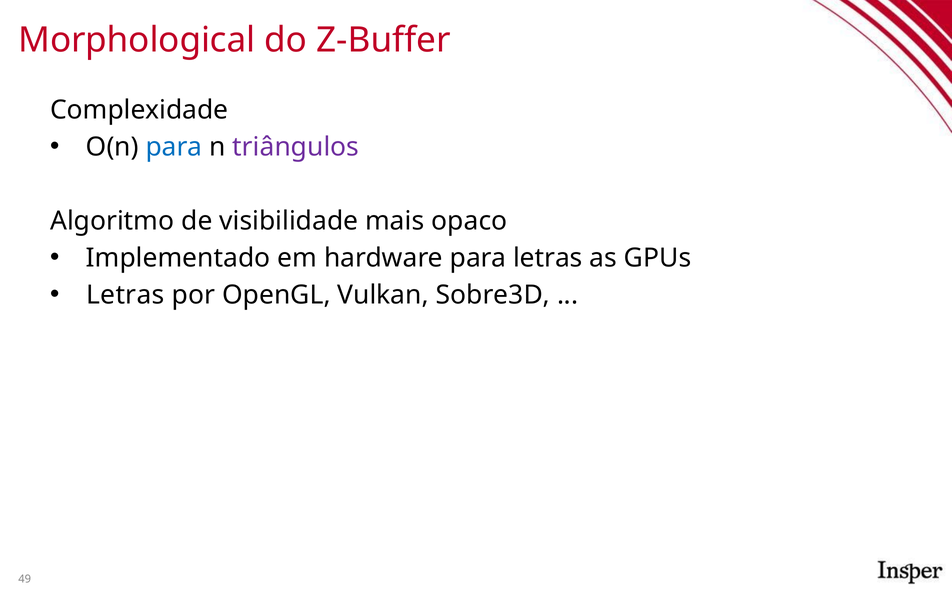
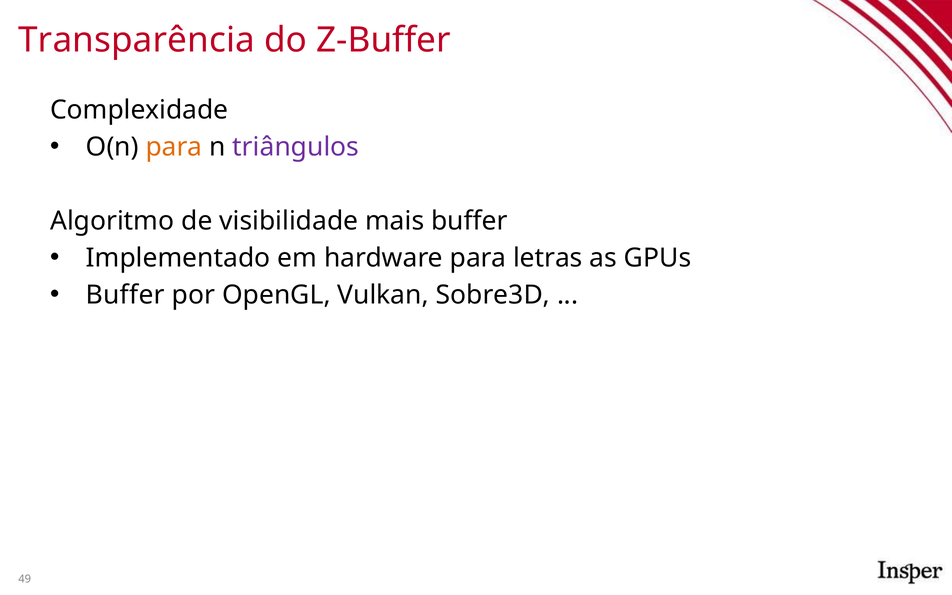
Morphological: Morphological -> Transparência
para at (174, 147) colour: blue -> orange
mais opaco: opaco -> buffer
Letras at (125, 295): Letras -> Buffer
